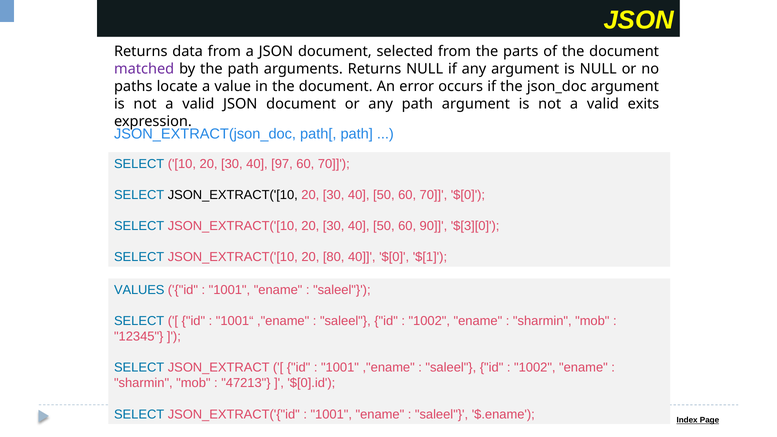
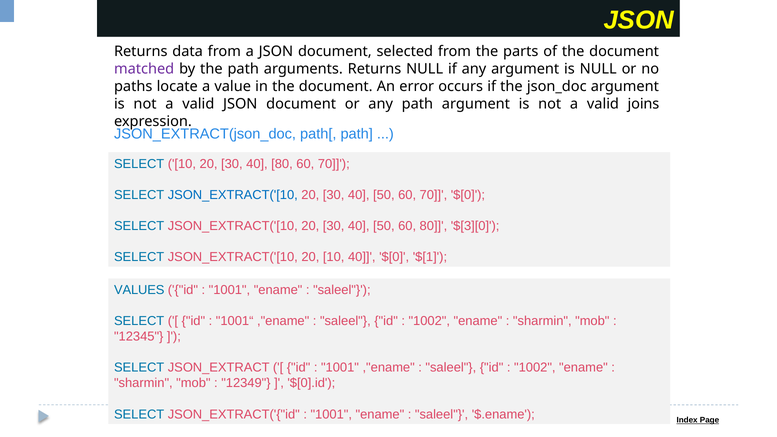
exits: exits -> joins
40 97: 97 -> 80
JSON_EXTRACT('[10 at (233, 195) colour: black -> blue
60 90: 90 -> 80
20 80: 80 -> 10
47213: 47213 -> 12349
